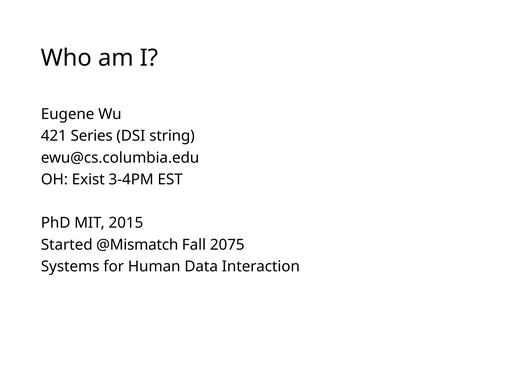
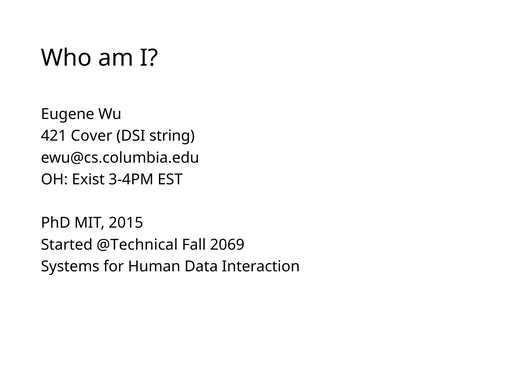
Series: Series -> Cover
@Mismatch: @Mismatch -> @Technical
2075: 2075 -> 2069
